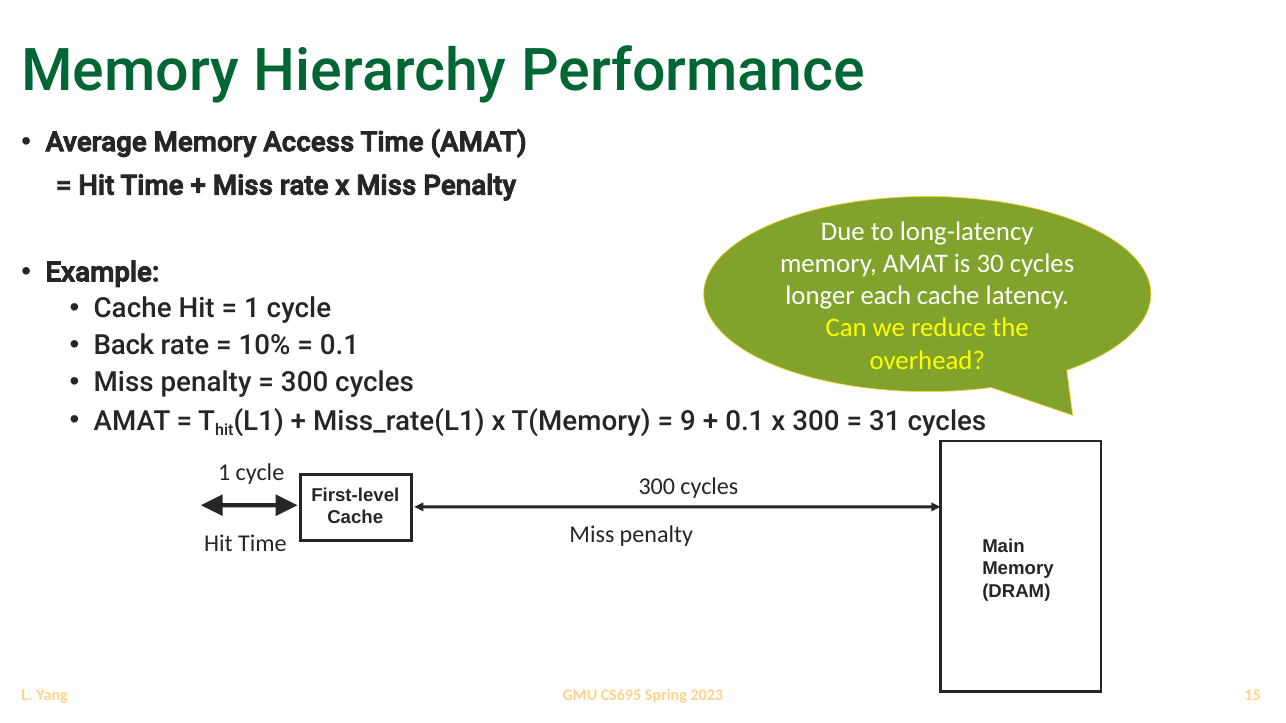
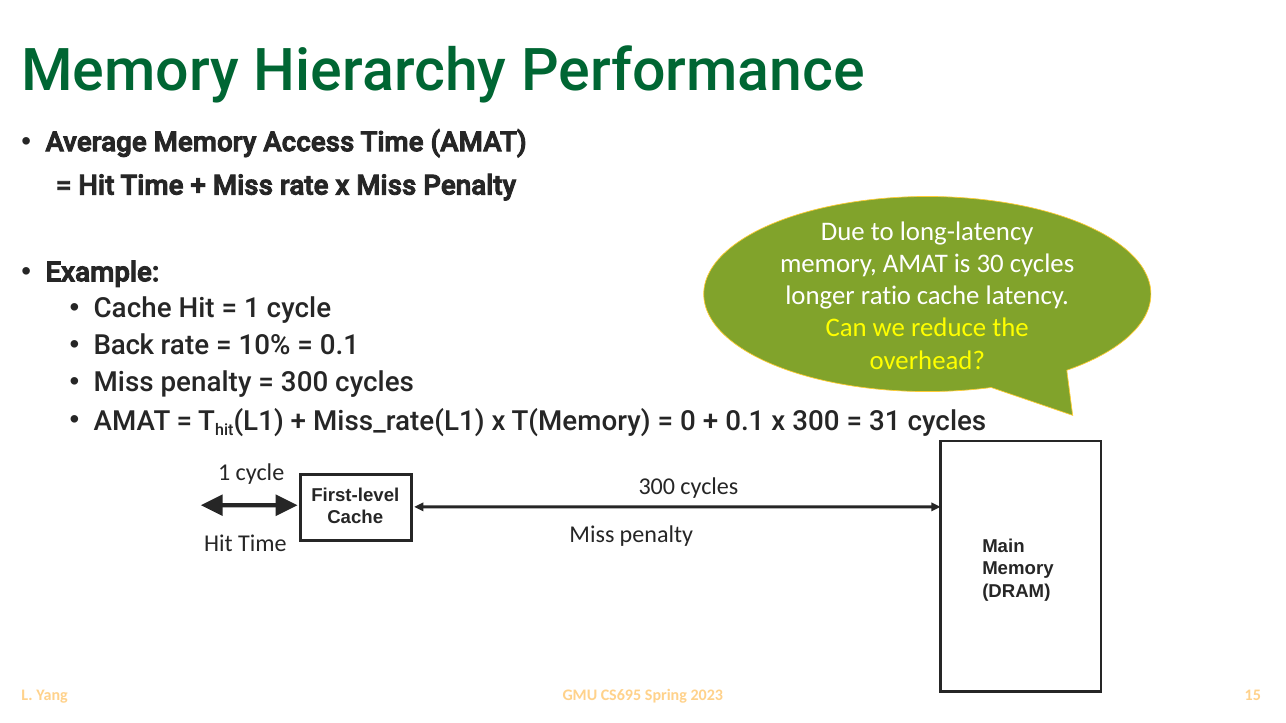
each: each -> ratio
9: 9 -> 0
